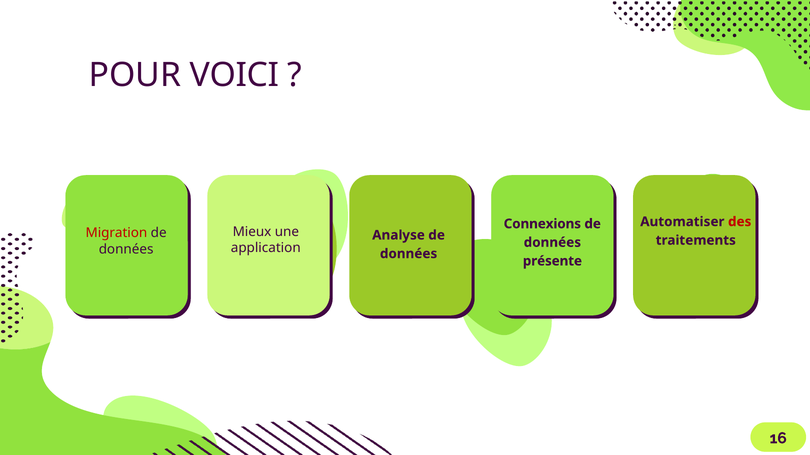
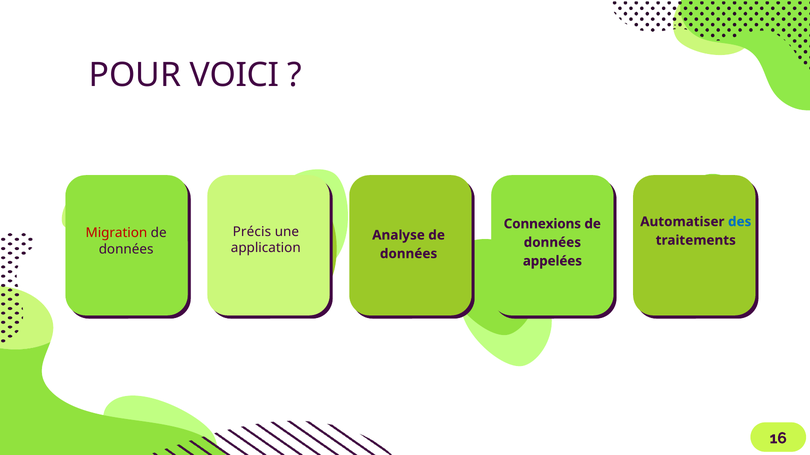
des colour: red -> blue
Mieux: Mieux -> Précis
présente: présente -> appelées
